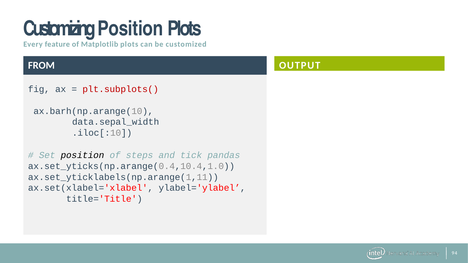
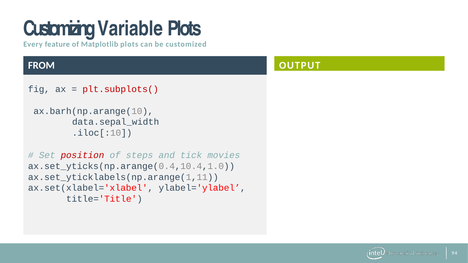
Customizing Position: Position -> Variable
position at (82, 155) colour: black -> red
pandas: pandas -> movies
